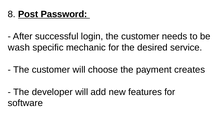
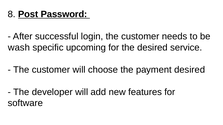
mechanic: mechanic -> upcoming
payment creates: creates -> desired
